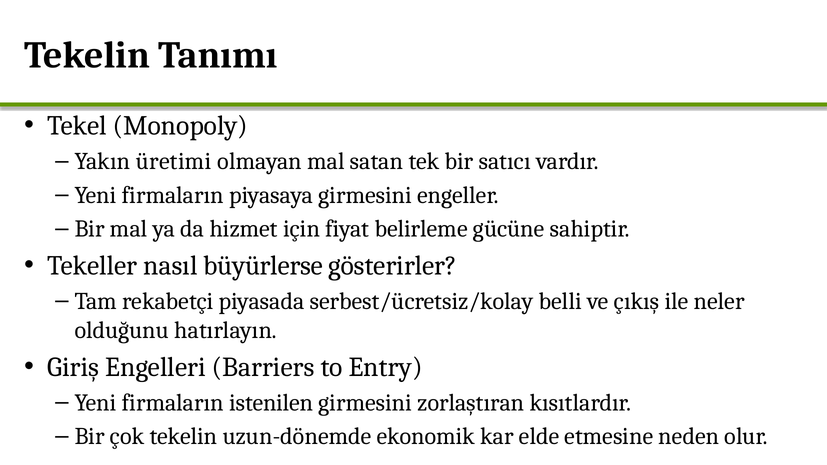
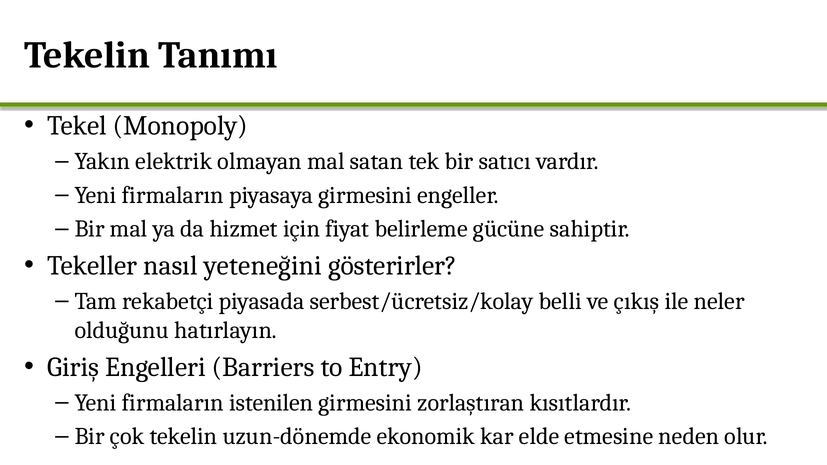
üretimi: üretimi -> elektrik
büyürlerse: büyürlerse -> yeteneğini
